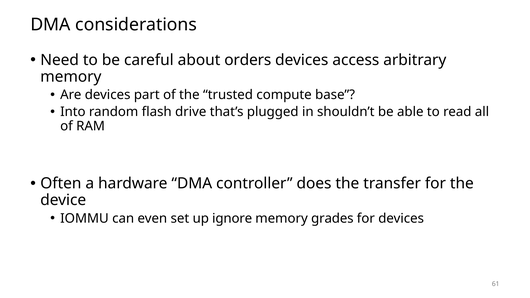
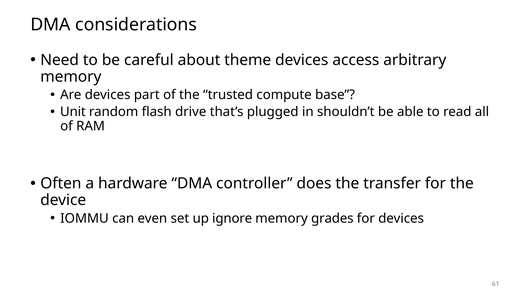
orders: orders -> theme
Into: Into -> Unit
